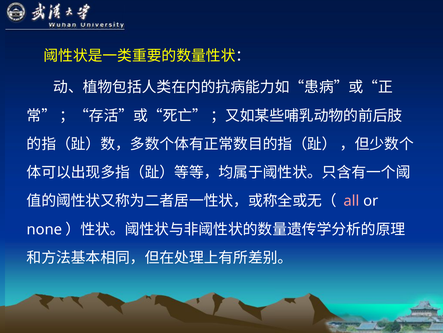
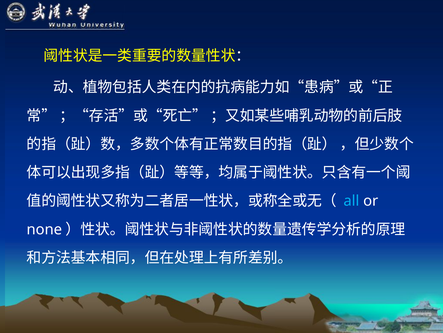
all colour: pink -> light blue
